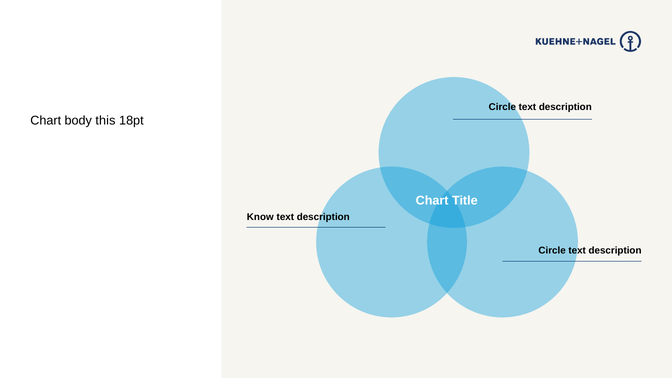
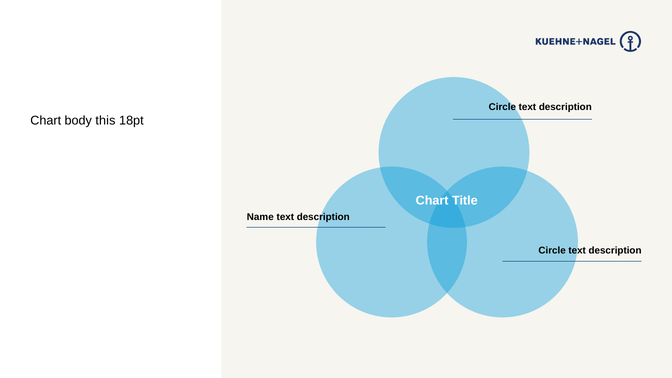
Know: Know -> Name
